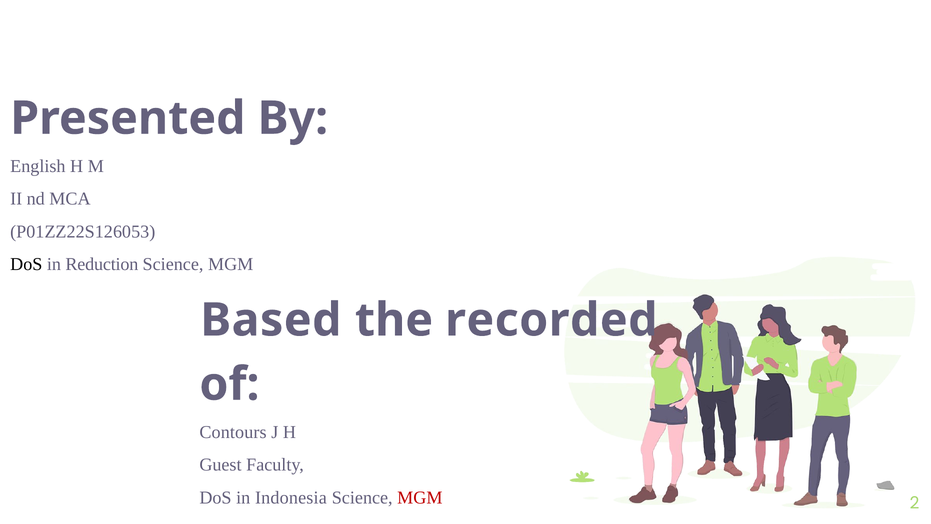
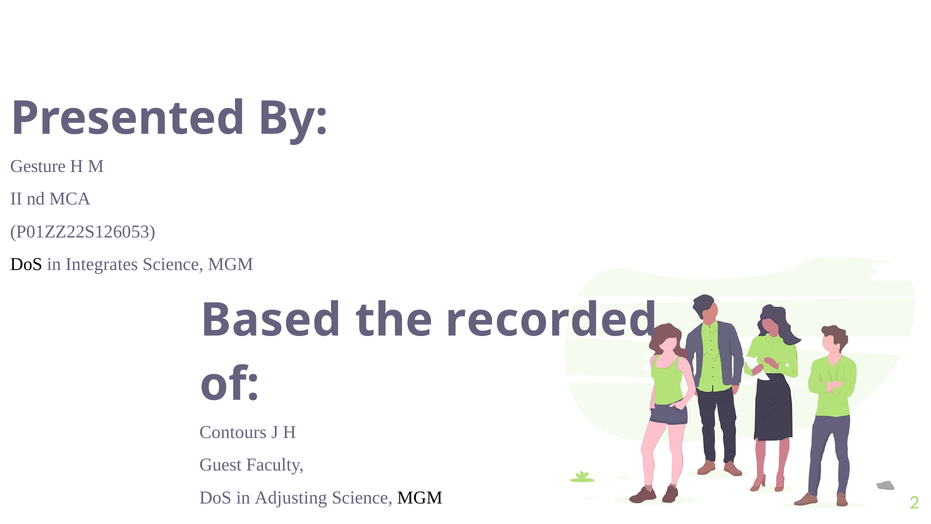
English: English -> Gesture
Reduction: Reduction -> Integrates
Indonesia: Indonesia -> Adjusting
MGM at (420, 497) colour: red -> black
